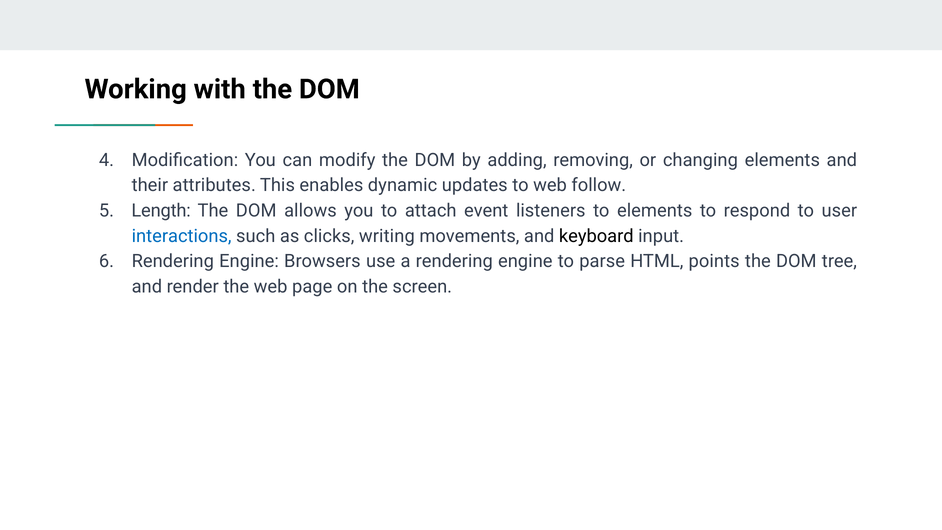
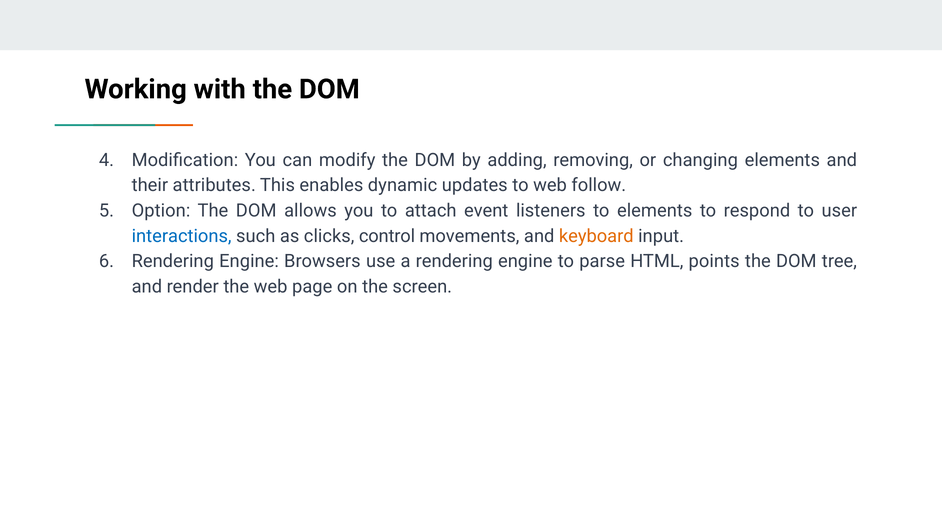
Length: Length -> Option
writing: writing -> control
keyboard colour: black -> orange
